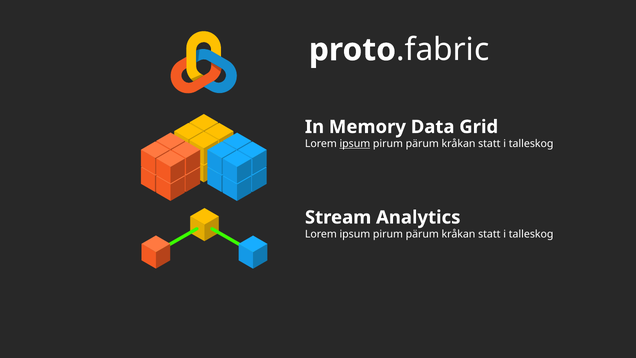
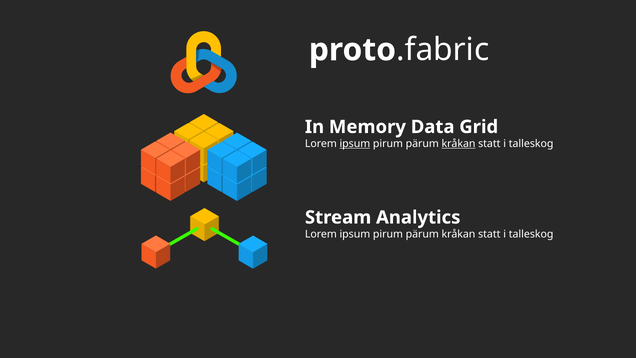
kråkan at (458, 144) underline: none -> present
